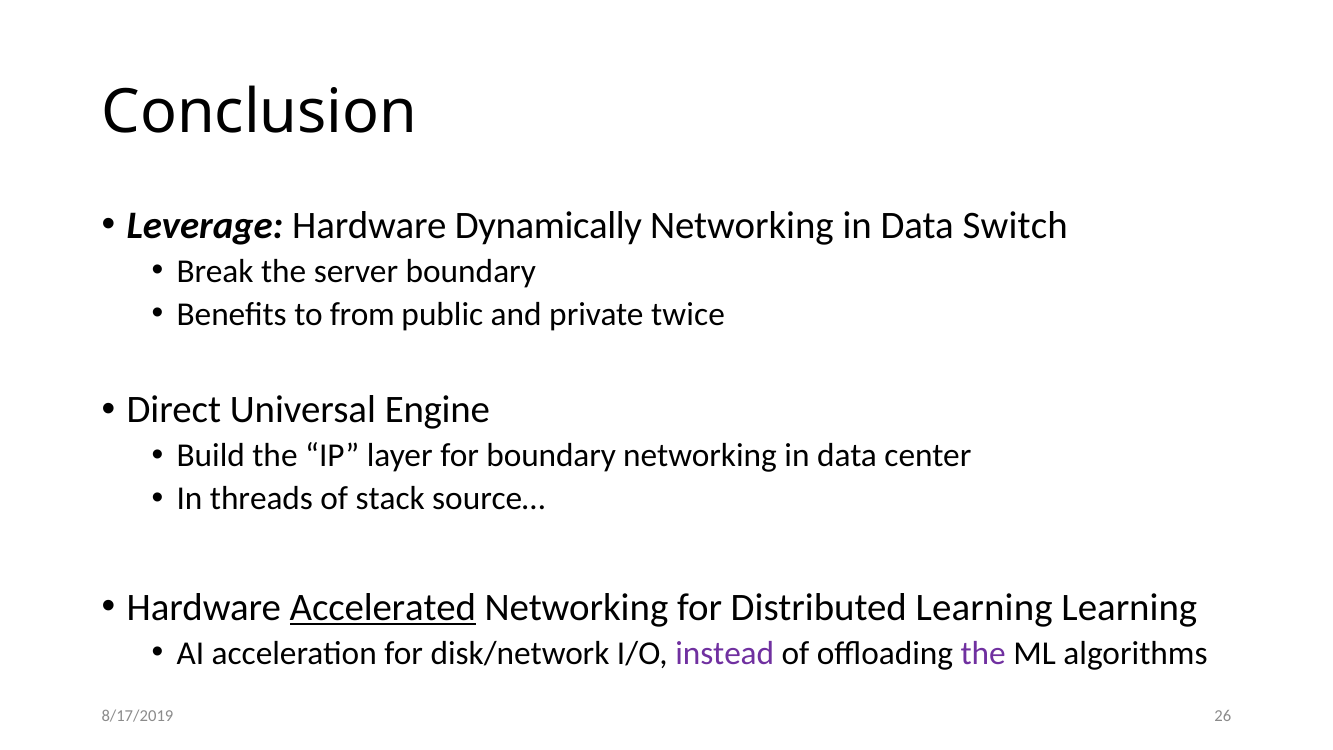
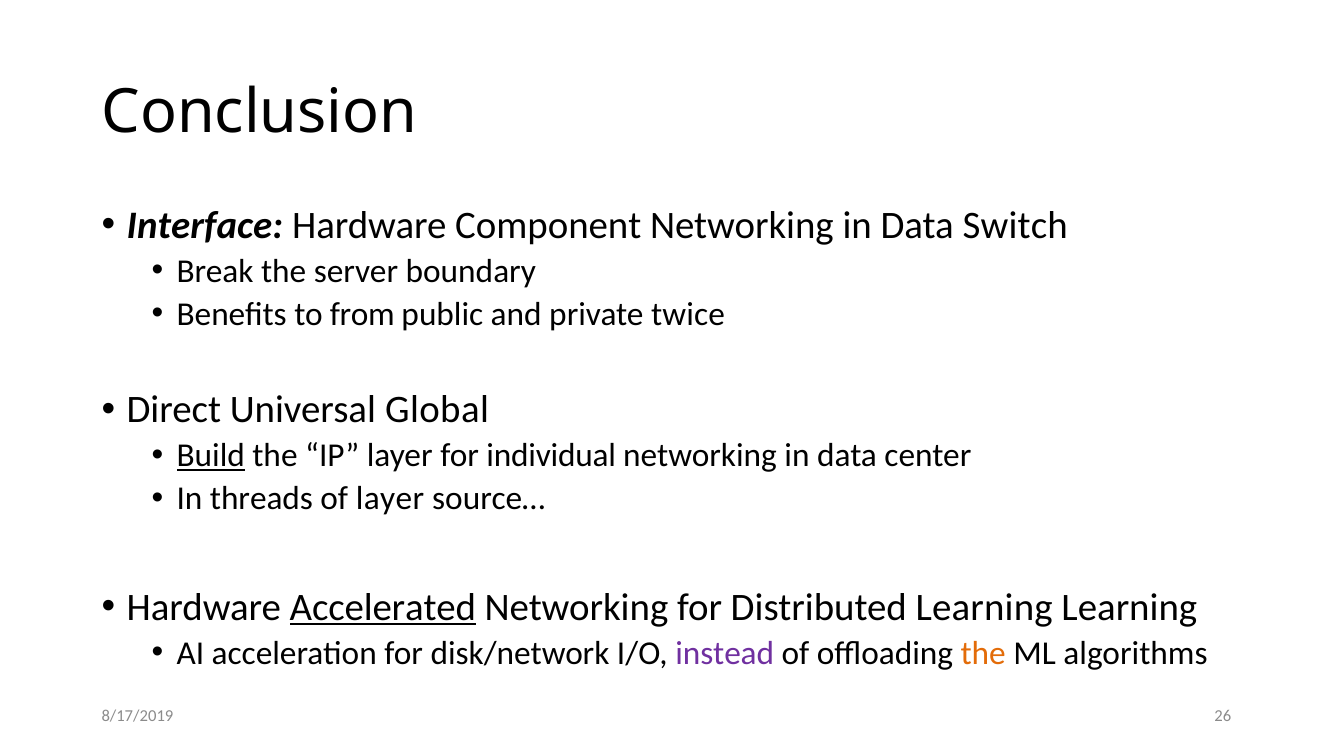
Leverage: Leverage -> Interface
Dynamically: Dynamically -> Component
Engine: Engine -> Global
Build underline: none -> present
for boundary: boundary -> individual
of stack: stack -> layer
the at (983, 653) colour: purple -> orange
